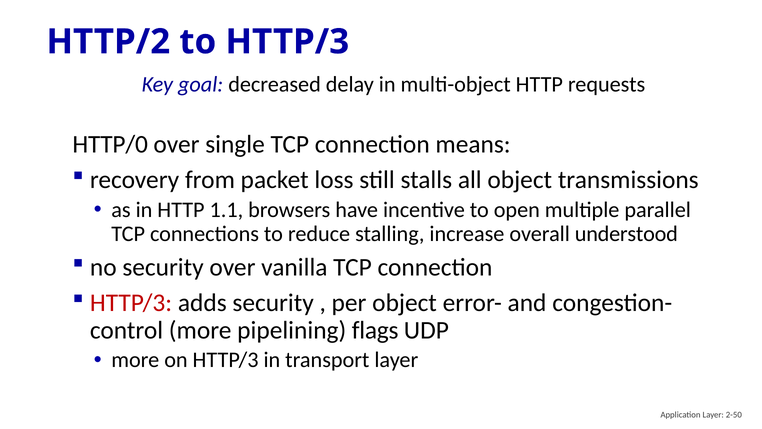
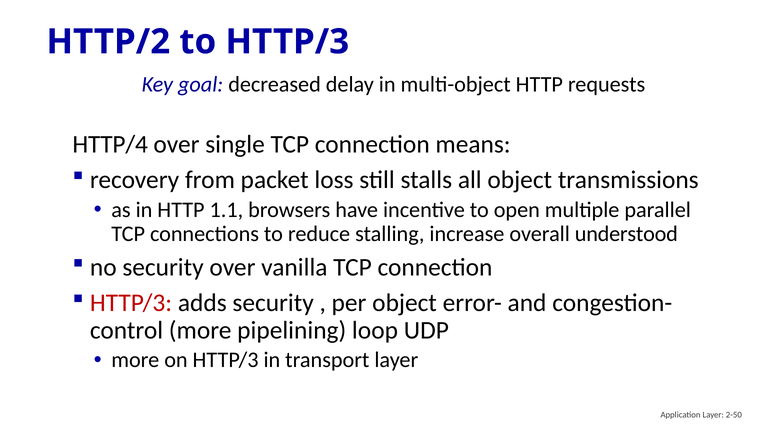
HTTP/0: HTTP/0 -> HTTP/4
flags: flags -> loop
